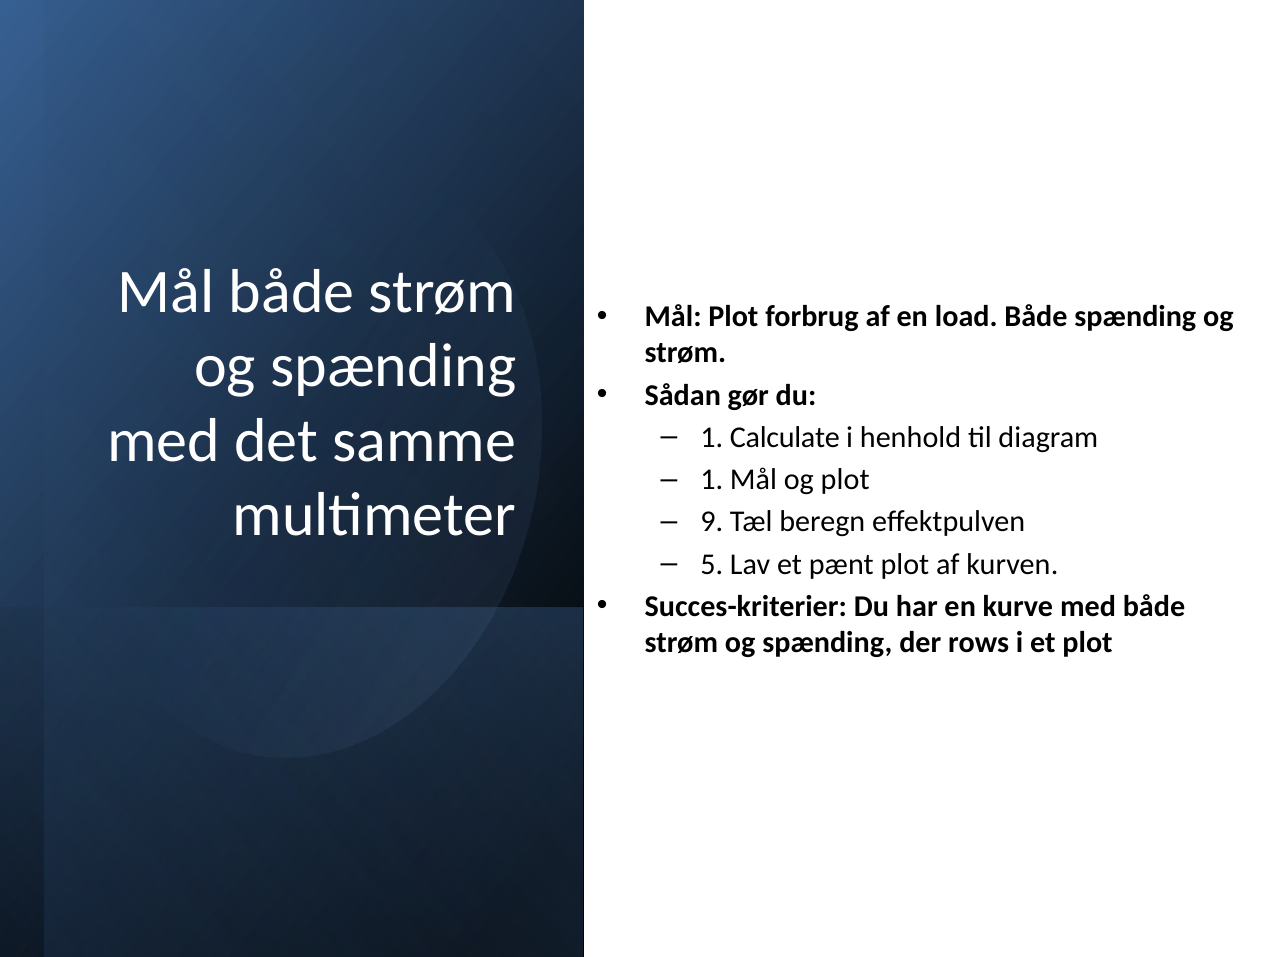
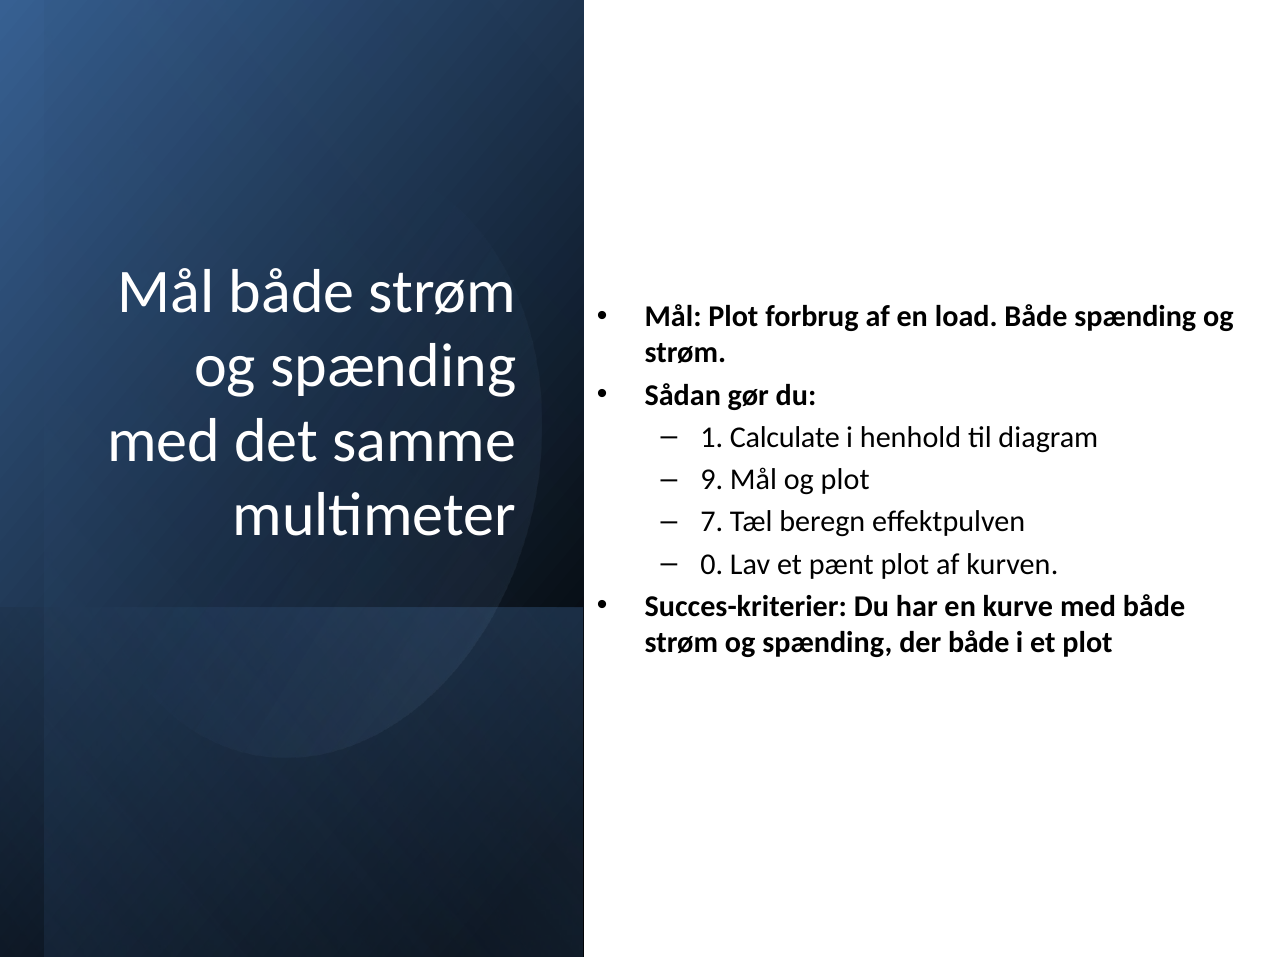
1 at (712, 480): 1 -> 9
9: 9 -> 7
5: 5 -> 0
der rows: rows -> både
